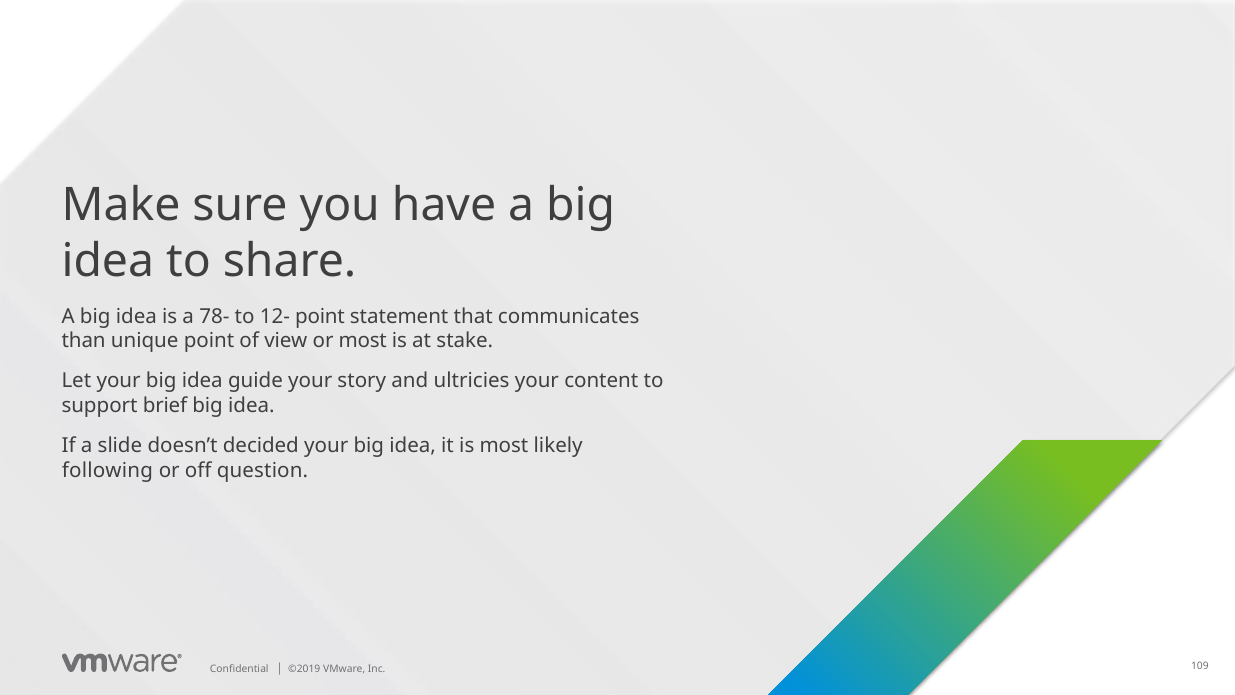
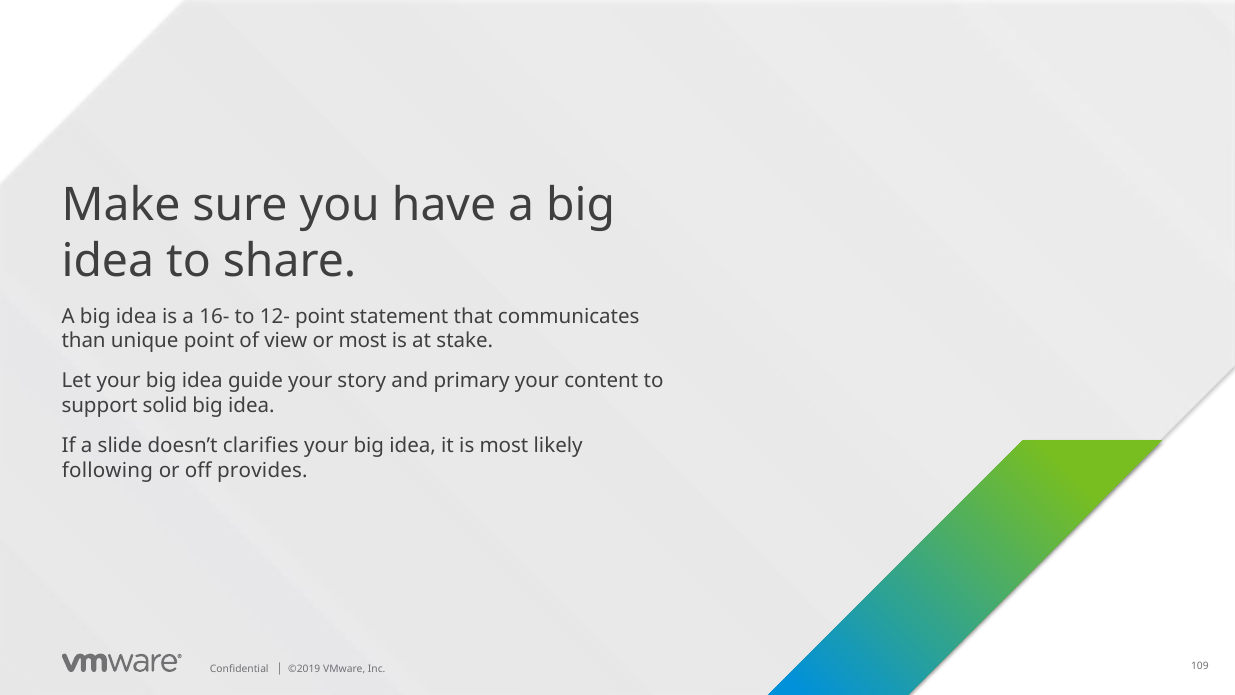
78-: 78- -> 16-
ultricies: ultricies -> primary
brief: brief -> solid
decided: decided -> clarifies
question: question -> provides
